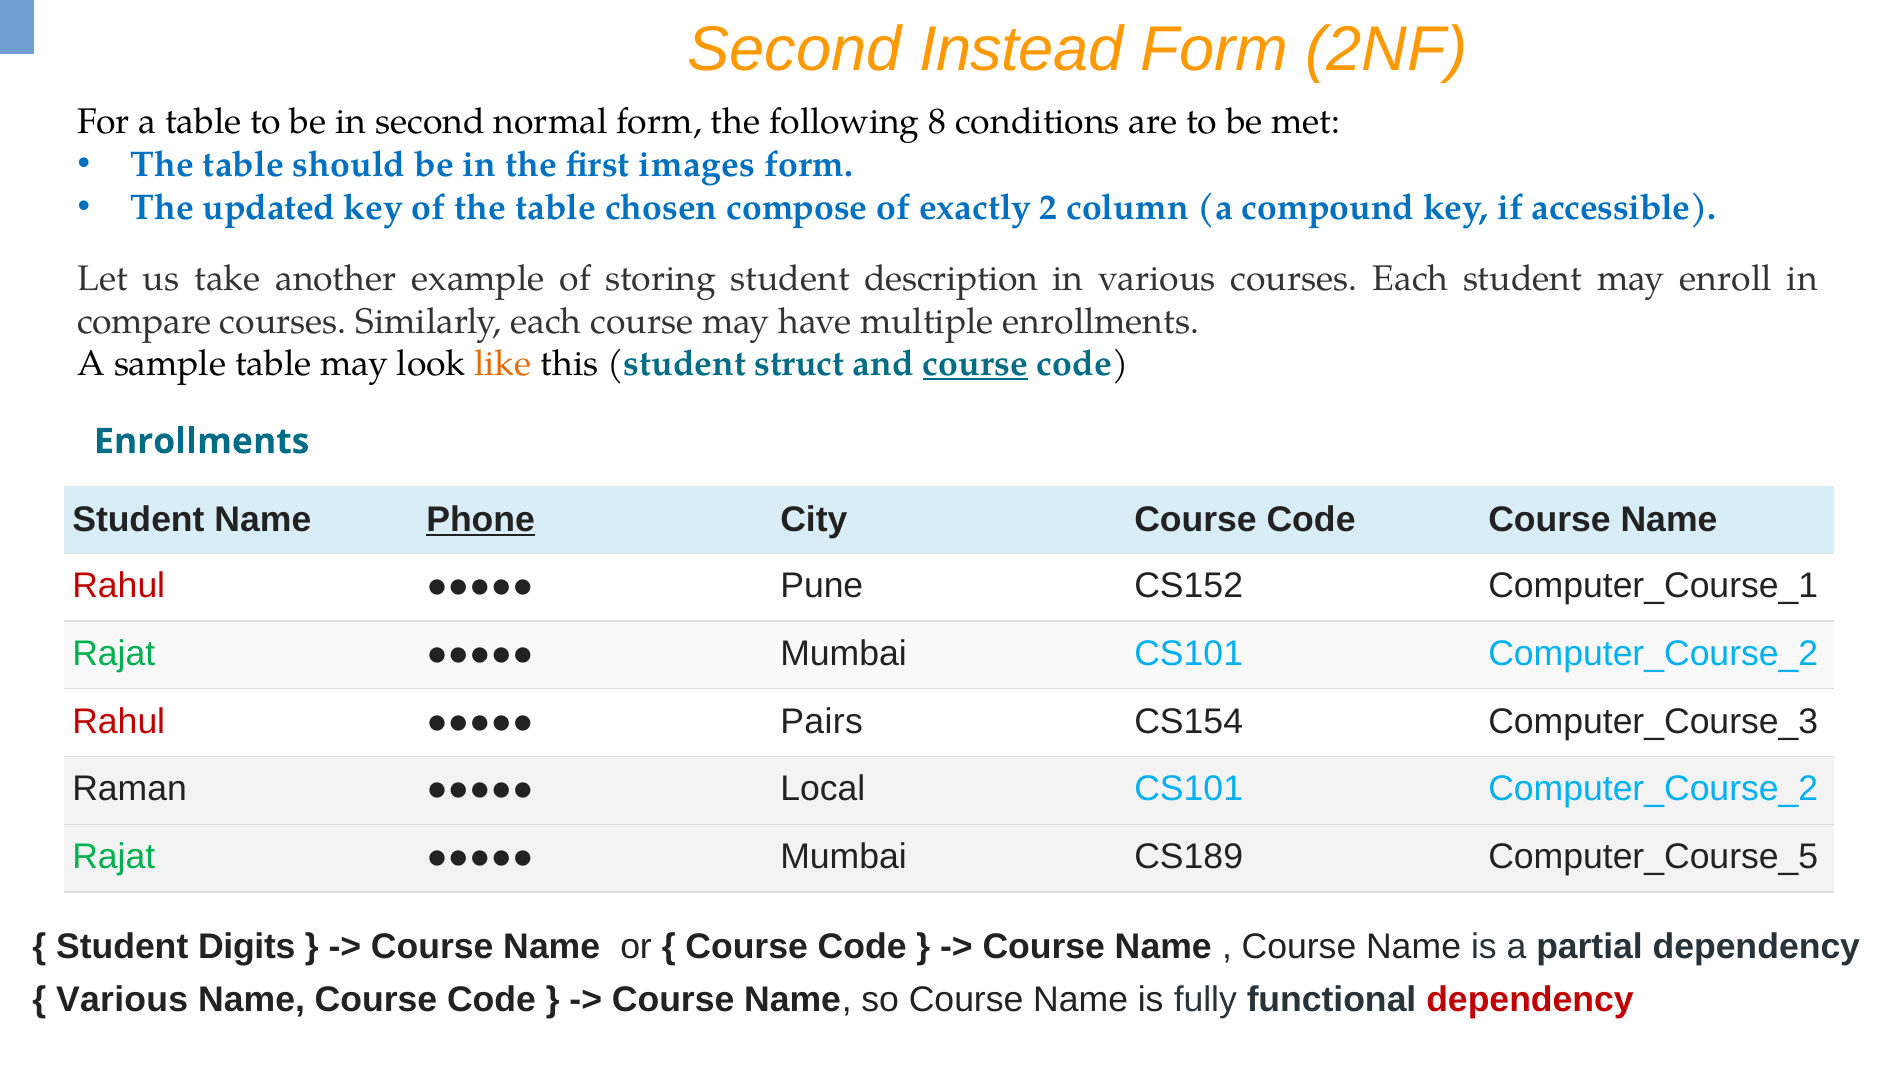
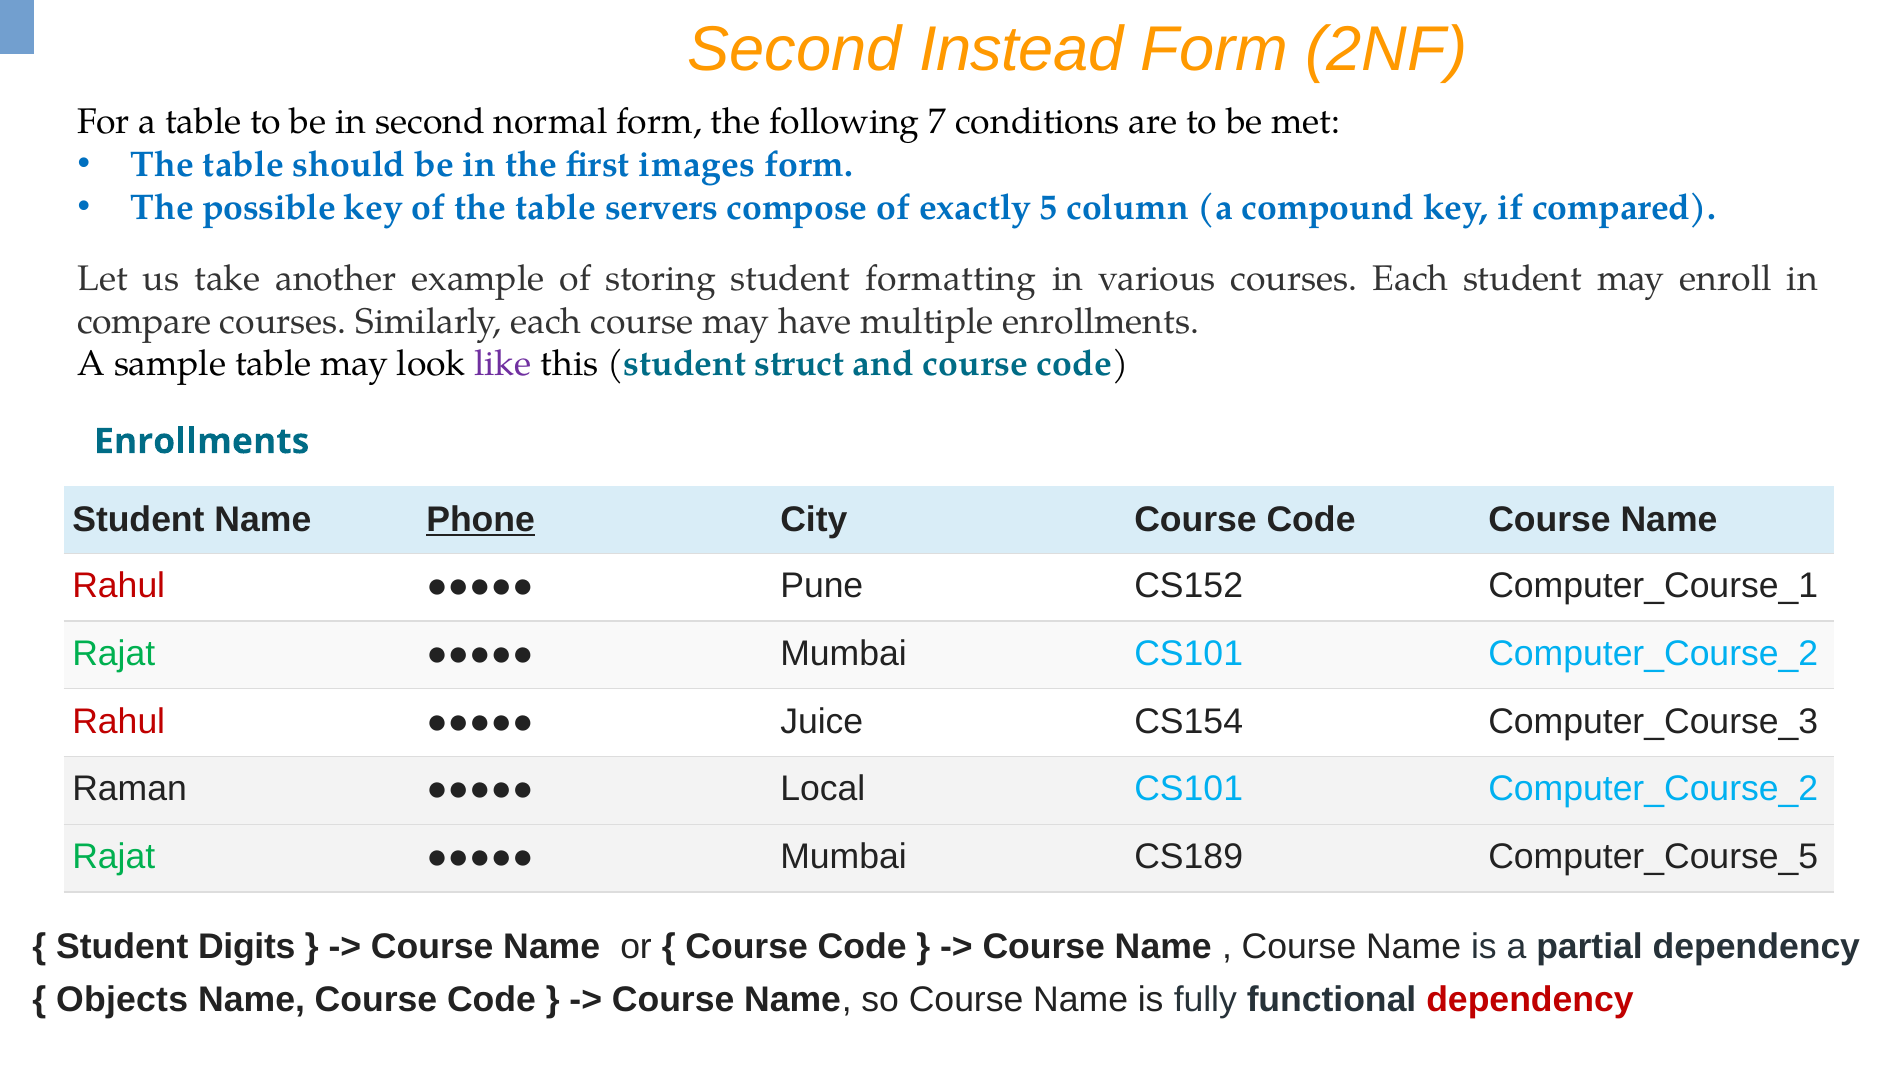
8: 8 -> 7
updated: updated -> possible
chosen: chosen -> servers
2: 2 -> 5
accessible: accessible -> compared
description: description -> formatting
like colour: orange -> purple
course at (975, 364) underline: present -> none
Pairs: Pairs -> Juice
Various at (122, 999): Various -> Objects
